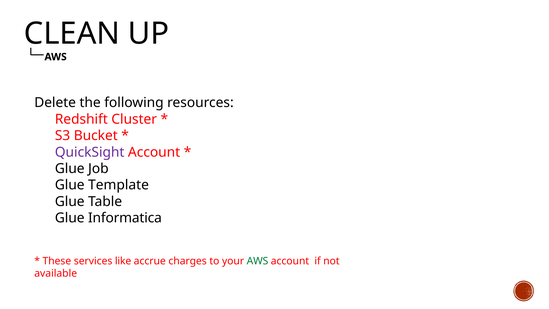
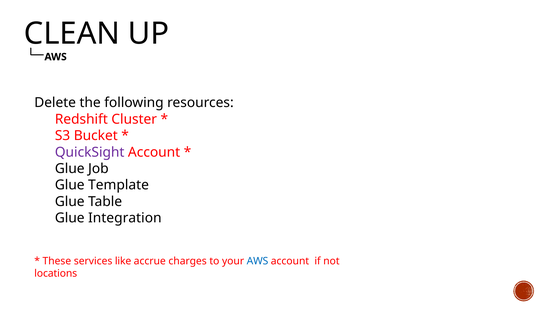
Informatica: Informatica -> Integration
AWS at (258, 261) colour: green -> blue
available: available -> locations
